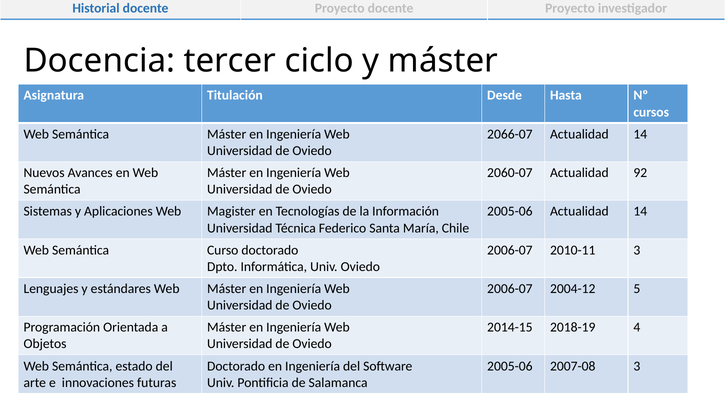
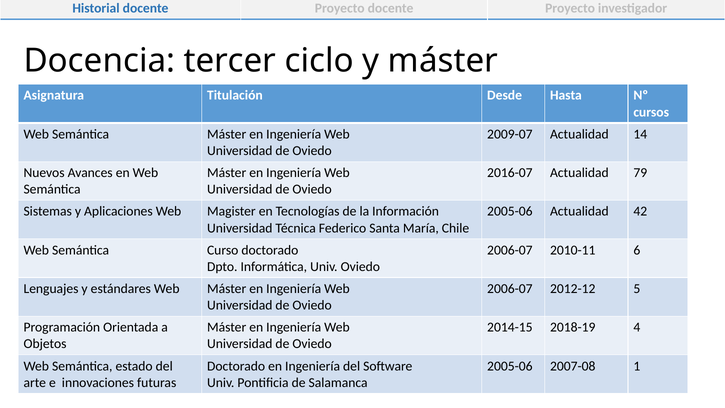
2066-07: 2066-07 -> 2009-07
2060-07: 2060-07 -> 2016-07
92: 92 -> 79
2005-06 Actualidad 14: 14 -> 42
2010-11 3: 3 -> 6
2004-12: 2004-12 -> 2012-12
2007-08 3: 3 -> 1
